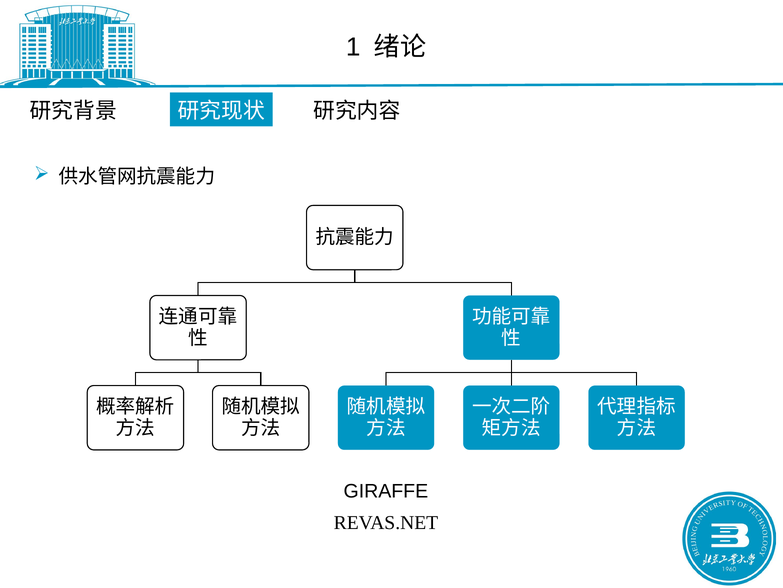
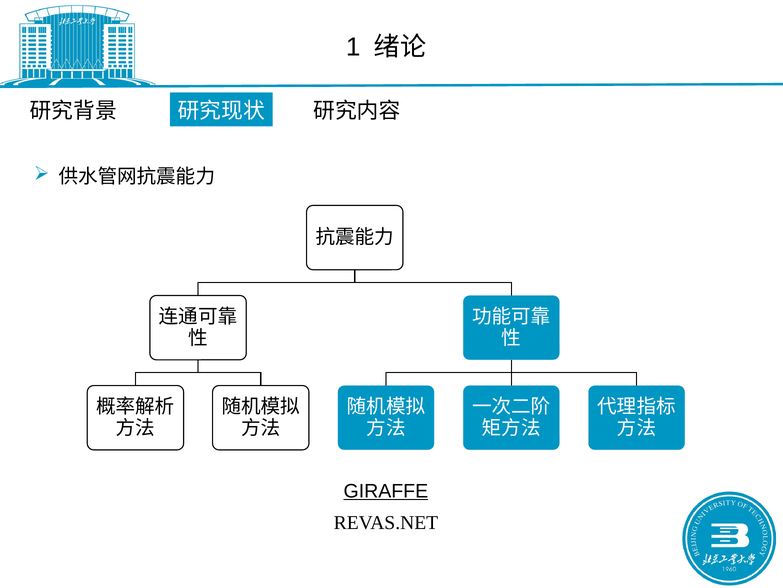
GIRAFFE underline: none -> present
